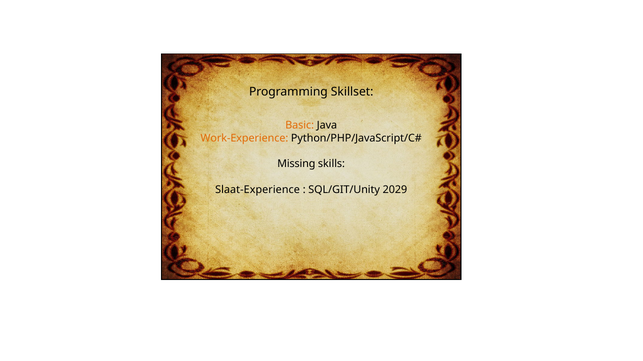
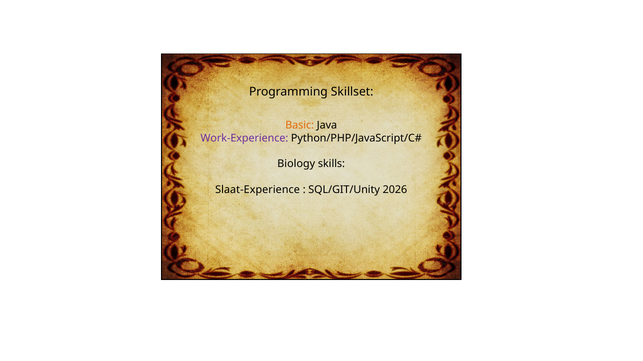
Work-Experience colour: orange -> purple
Missing: Missing -> Biology
2029: 2029 -> 2026
